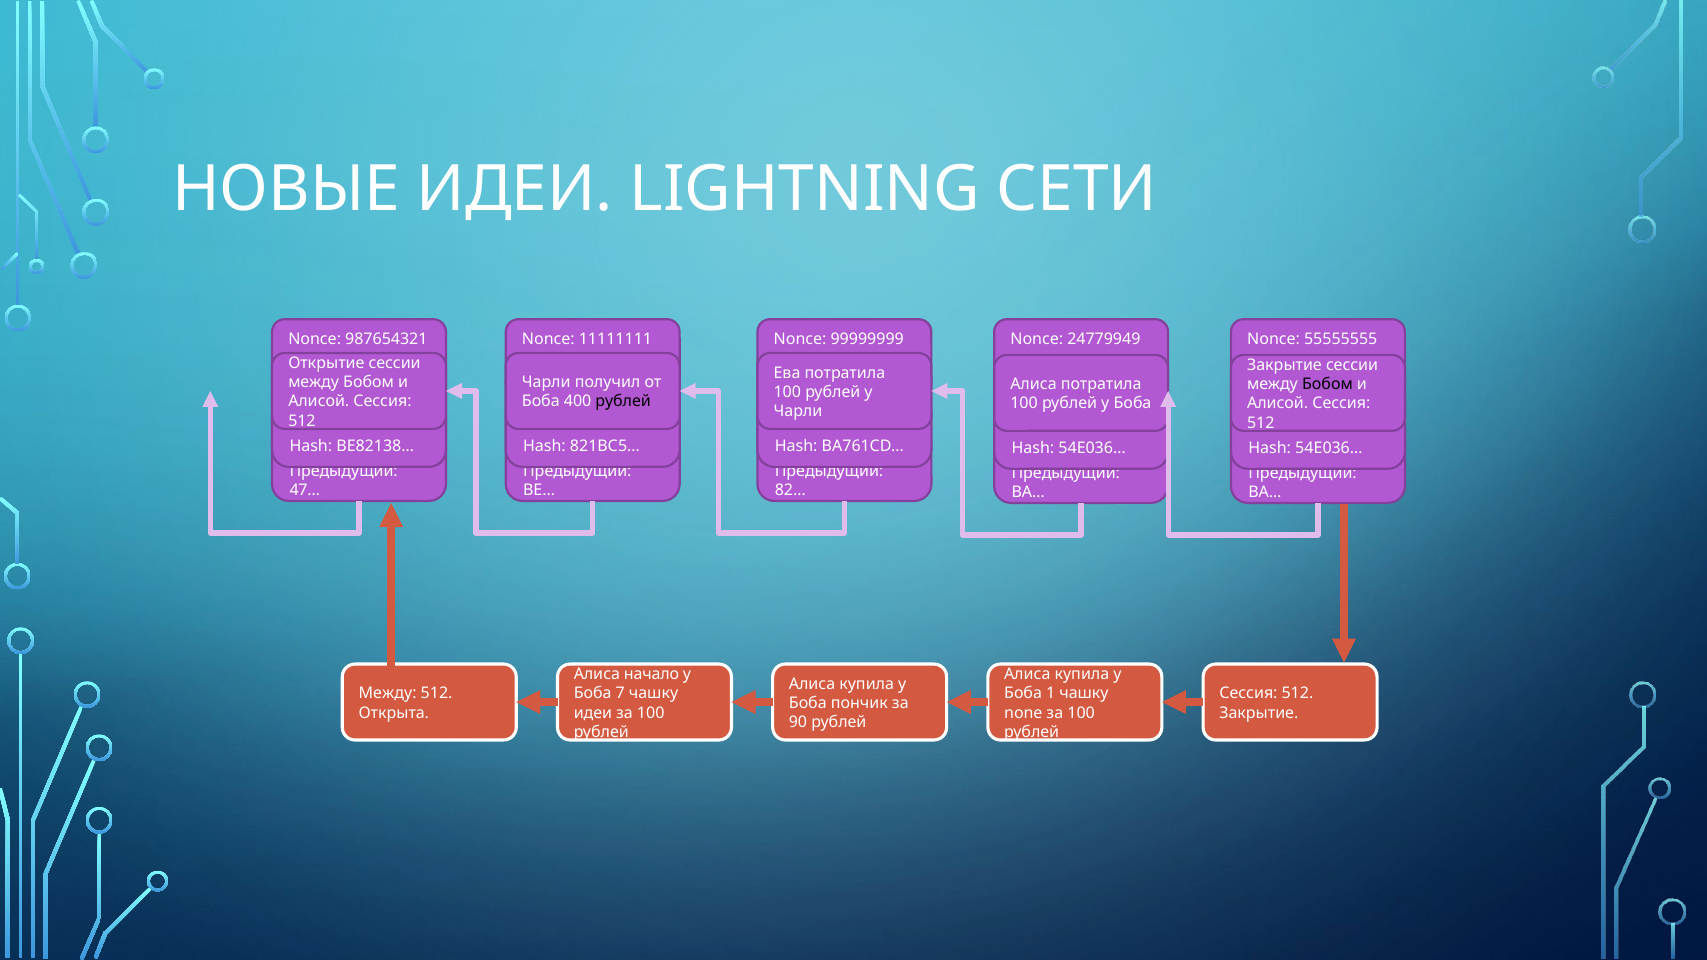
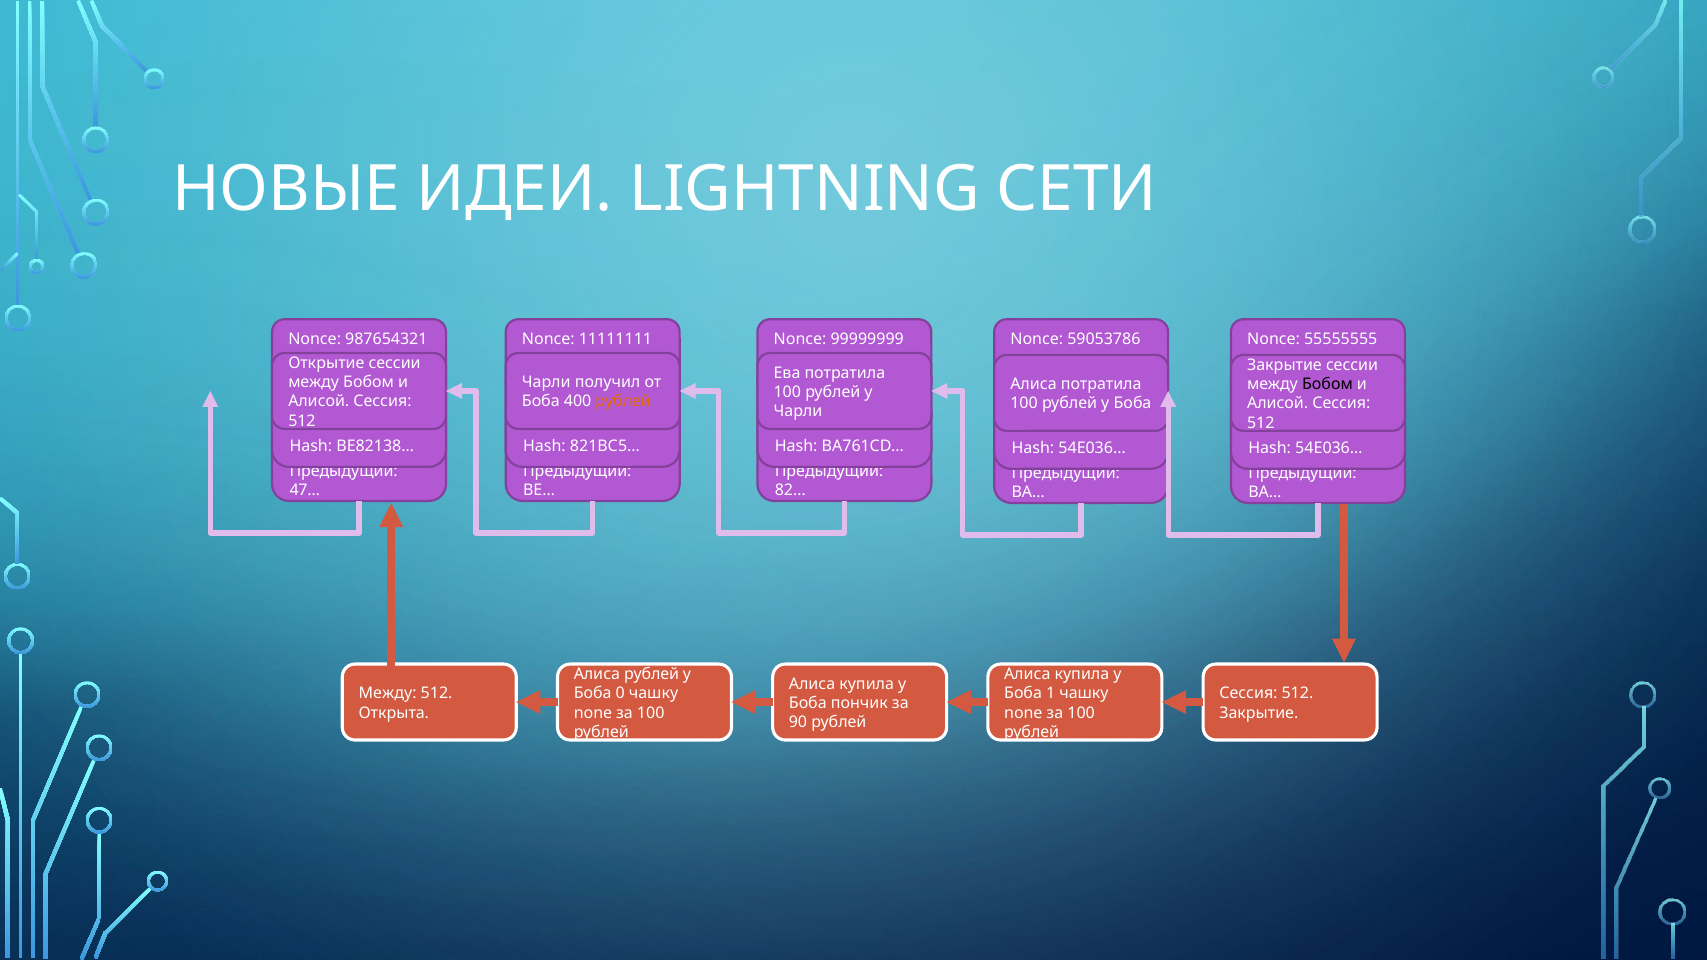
24779949: 24779949 -> 59053786
рублей at (623, 402) colour: black -> orange
Алиса начало: начало -> рублей
7: 7 -> 0
идеи at (593, 713): идеи -> none
